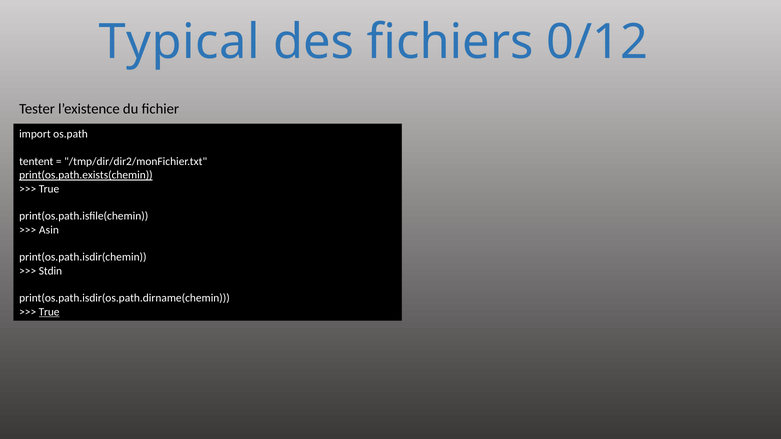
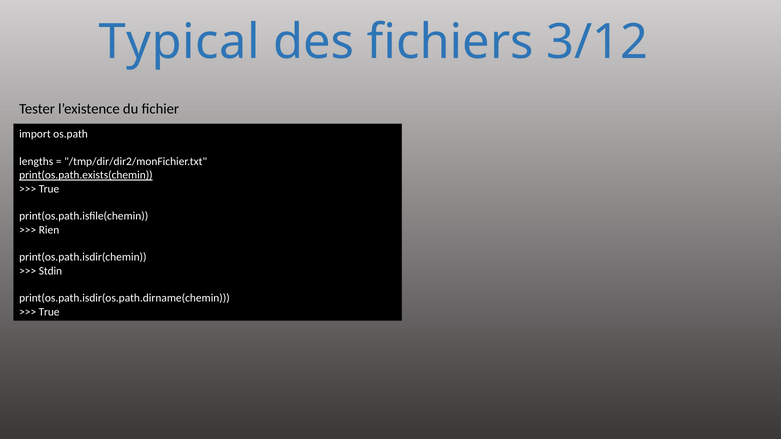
0/12: 0/12 -> 3/12
tentent: tentent -> lengths
Asin: Asin -> Rien
True at (49, 312) underline: present -> none
